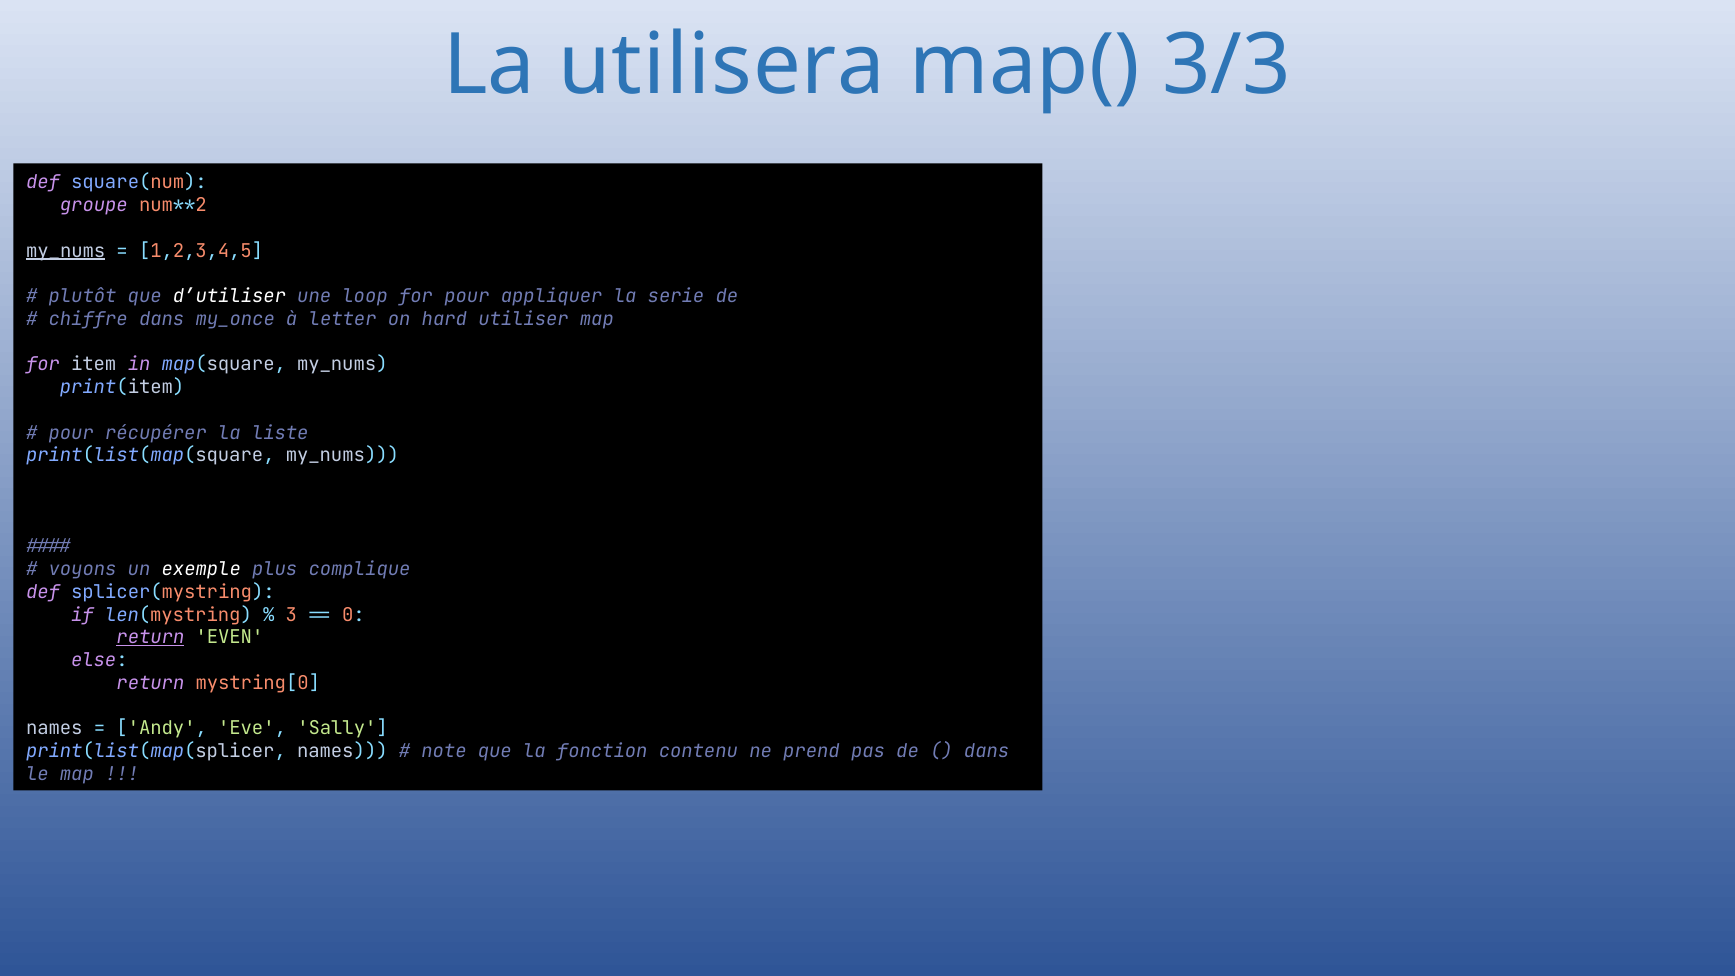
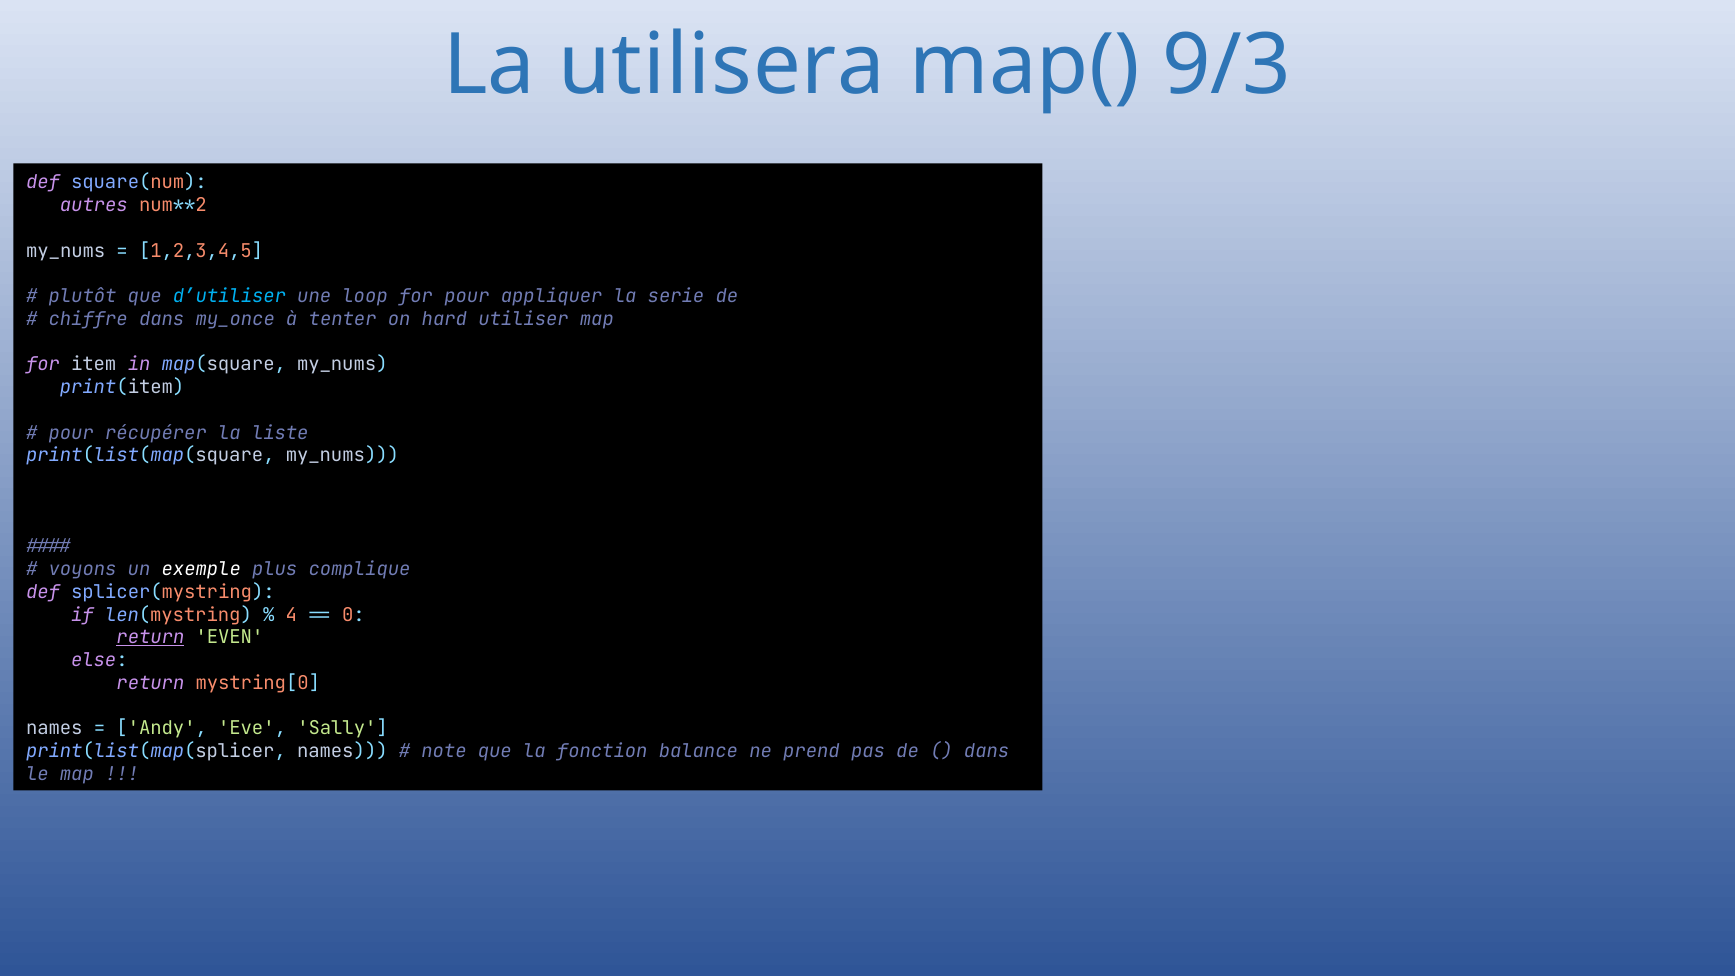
3/3: 3/3 -> 9/3
groupe: groupe -> autres
my_nums at (66, 251) underline: present -> none
d’utiliser colour: white -> light blue
letter: letter -> tenter
3: 3 -> 4
contenu: contenu -> balance
